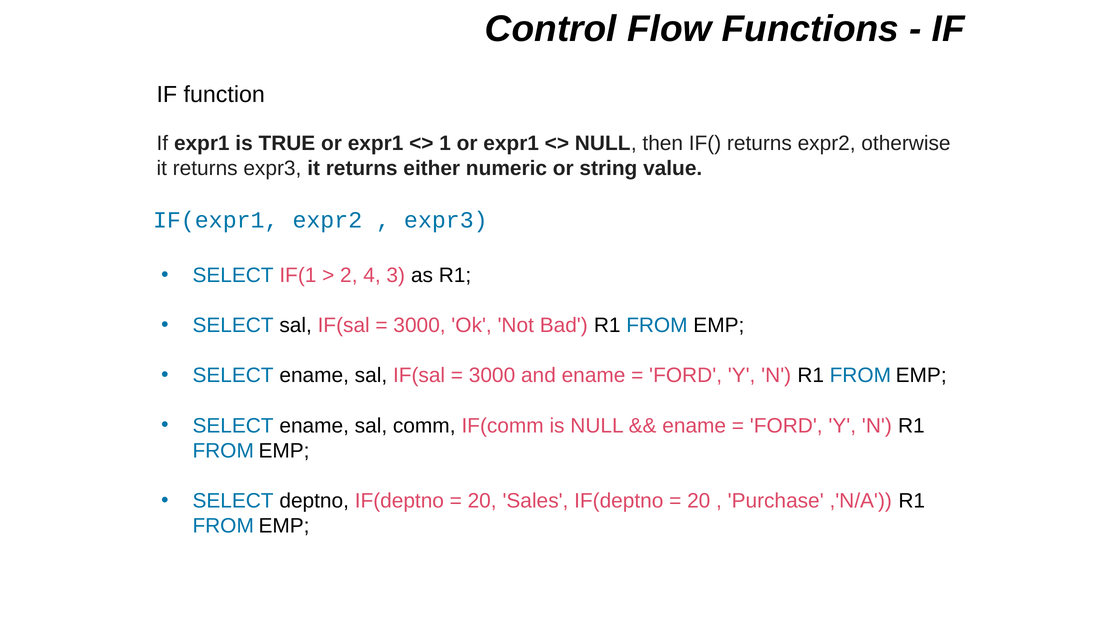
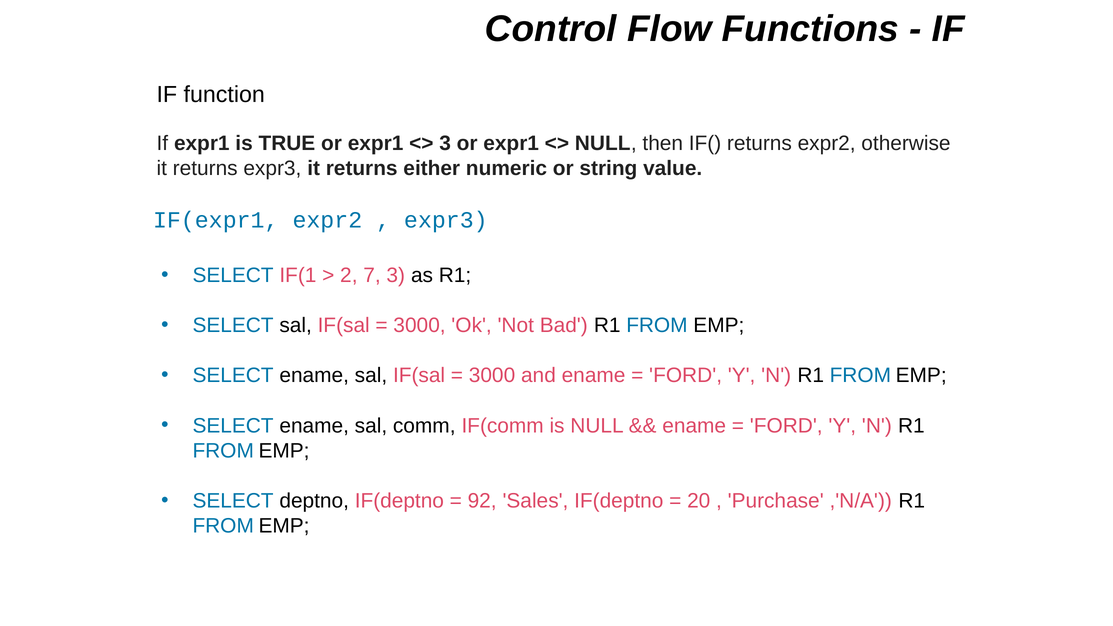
1 at (445, 143): 1 -> 3
4: 4 -> 7
20 at (482, 501): 20 -> 92
